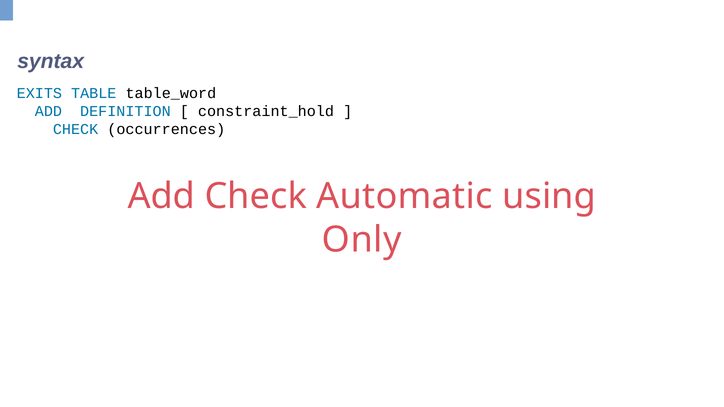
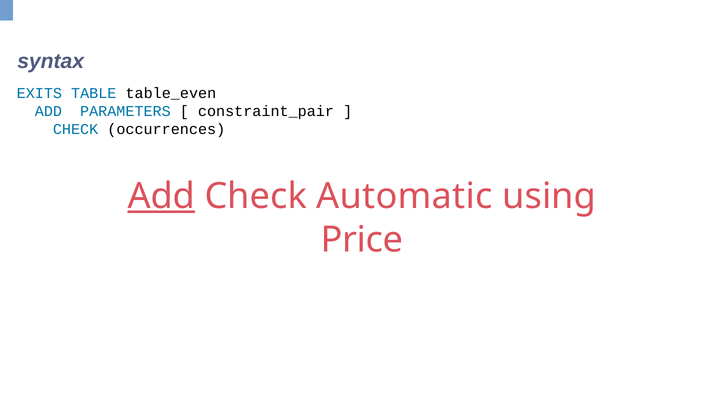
table_word: table_word -> table_even
DEFINITION: DEFINITION -> PARAMETERS
constraint_hold: constraint_hold -> constraint_pair
Add at (161, 196) underline: none -> present
Only: Only -> Price
